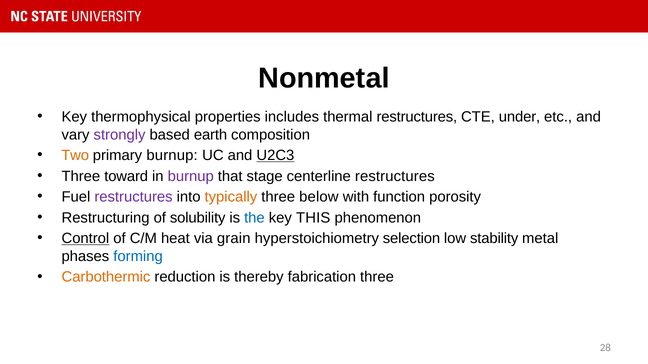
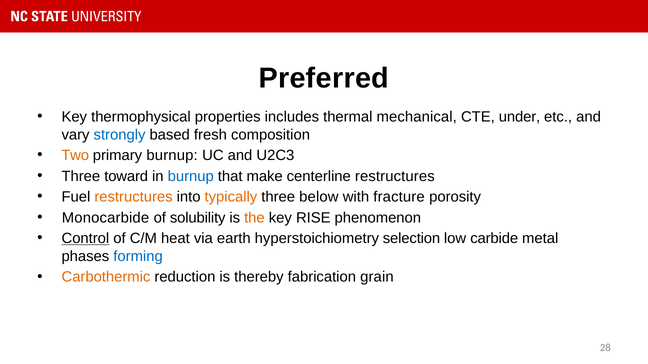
Nonmetal: Nonmetal -> Preferred
thermal restructures: restructures -> mechanical
strongly colour: purple -> blue
earth: earth -> fresh
U2C3 underline: present -> none
burnup at (191, 176) colour: purple -> blue
stage: stage -> make
restructures at (134, 197) colour: purple -> orange
function: function -> fracture
Restructuring: Restructuring -> Monocarbide
the colour: blue -> orange
THIS: THIS -> RISE
grain: grain -> earth
stability: stability -> carbide
fabrication three: three -> grain
